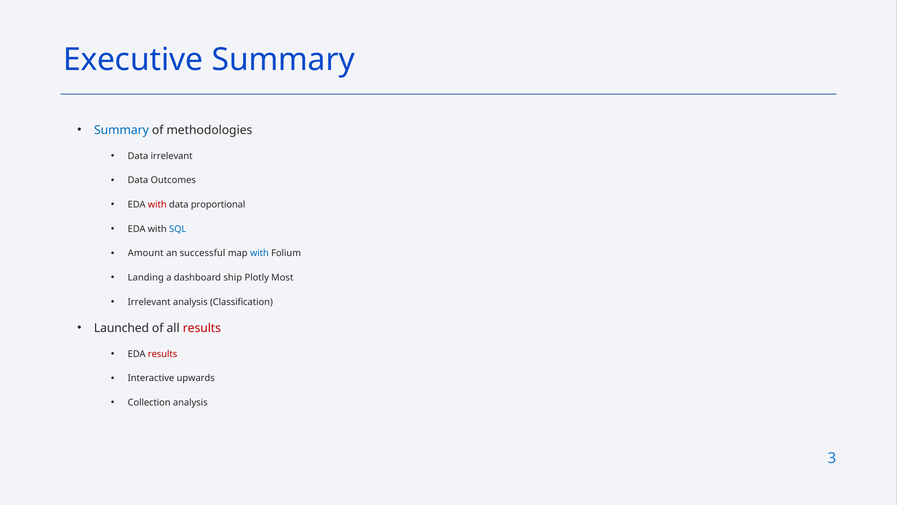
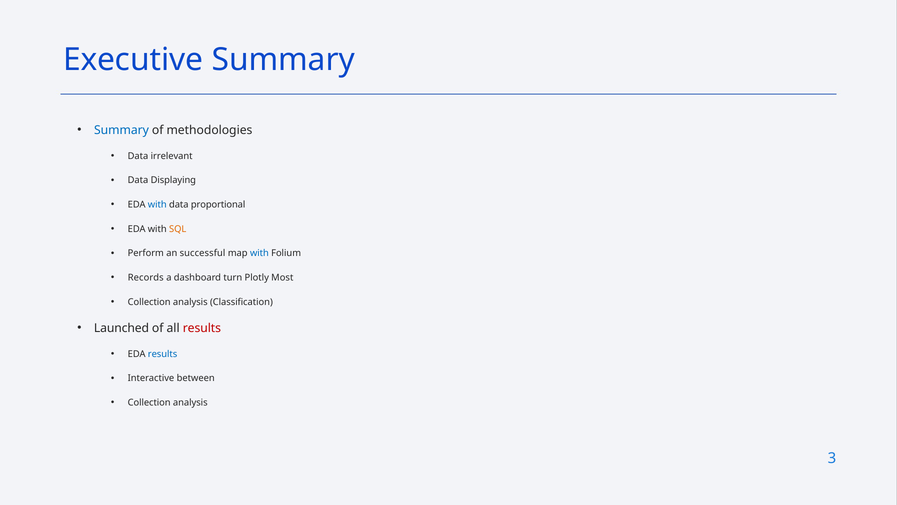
Outcomes: Outcomes -> Displaying
with at (157, 205) colour: red -> blue
SQL colour: blue -> orange
Amount: Amount -> Perform
Landing: Landing -> Records
ship: ship -> turn
Irrelevant at (149, 302): Irrelevant -> Collection
results at (163, 354) colour: red -> blue
upwards: upwards -> between
